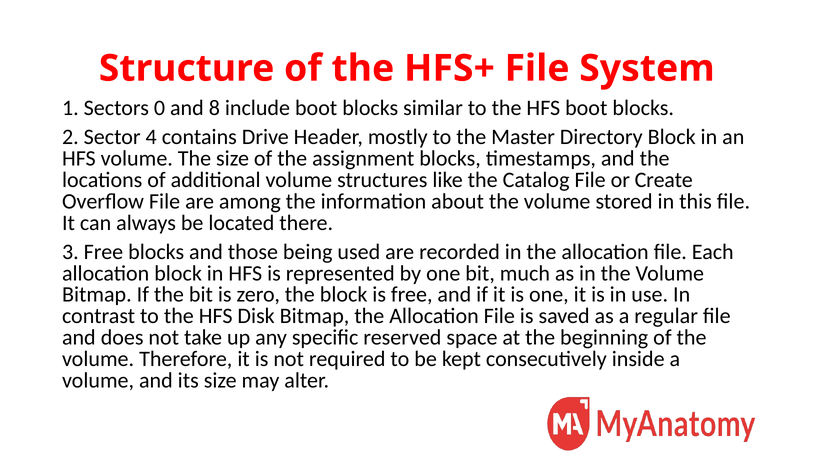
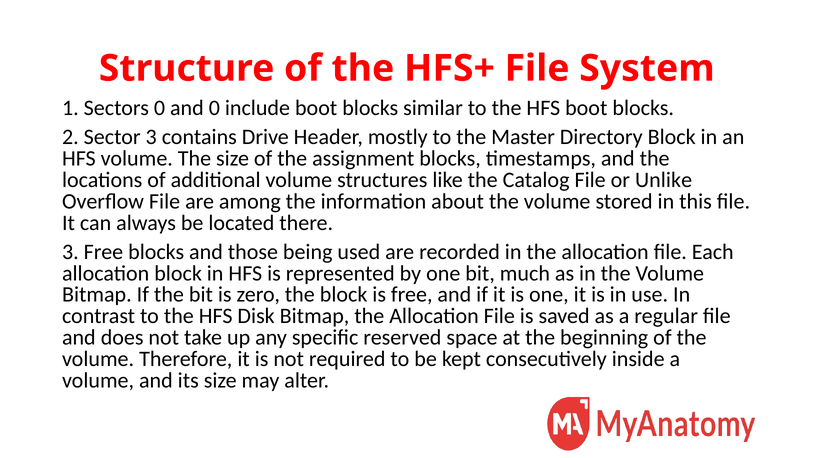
and 8: 8 -> 0
Sector 4: 4 -> 3
Create: Create -> Unlike
